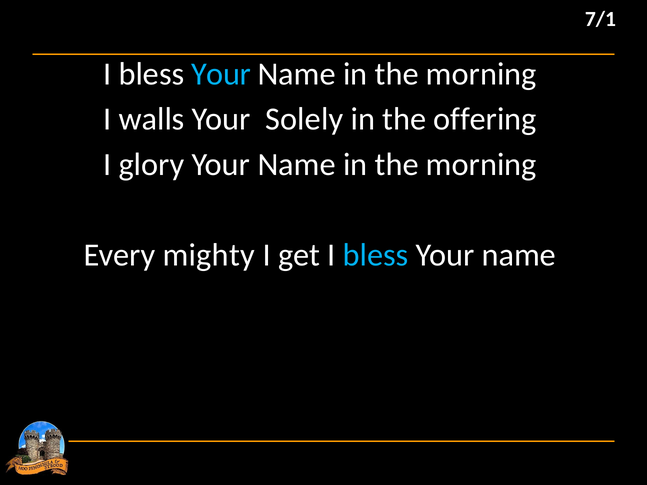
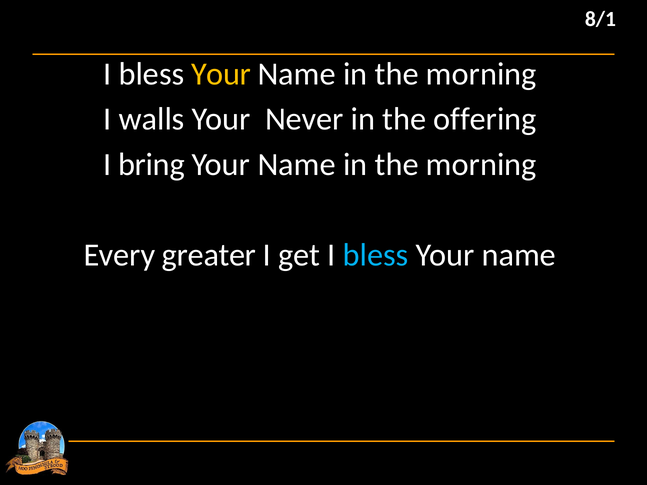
7/1: 7/1 -> 8/1
Your at (221, 74) colour: light blue -> yellow
Solely: Solely -> Never
glory: glory -> bring
mighty: mighty -> greater
